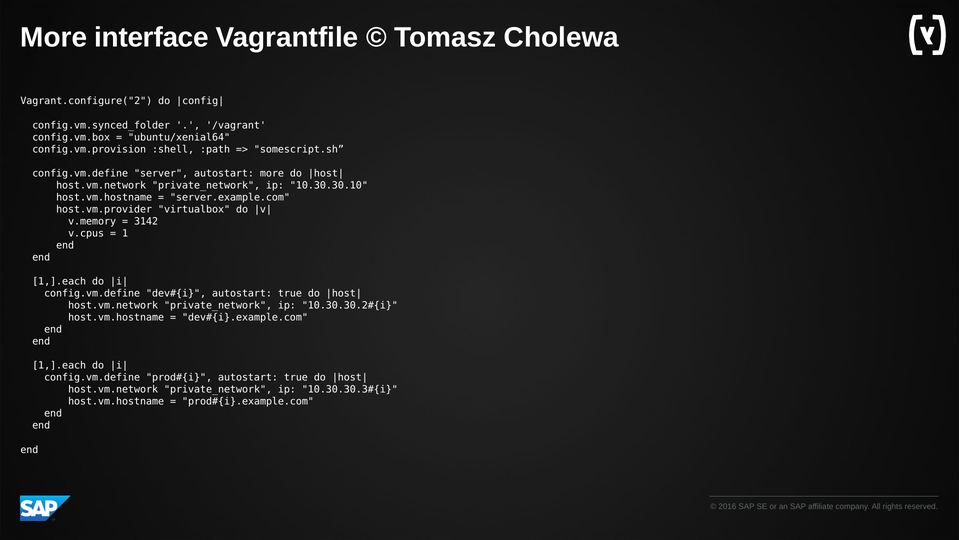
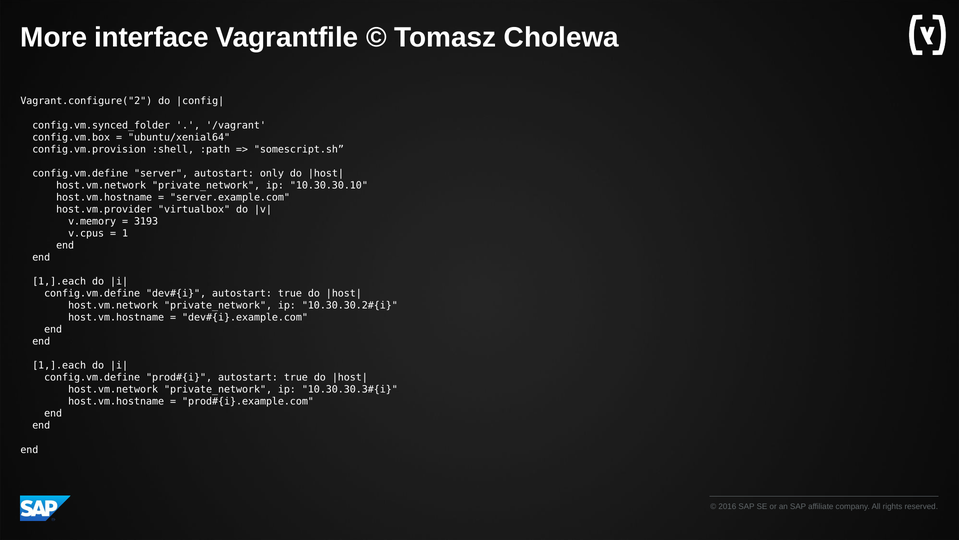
autostart more: more -> only
3142: 3142 -> 3193
